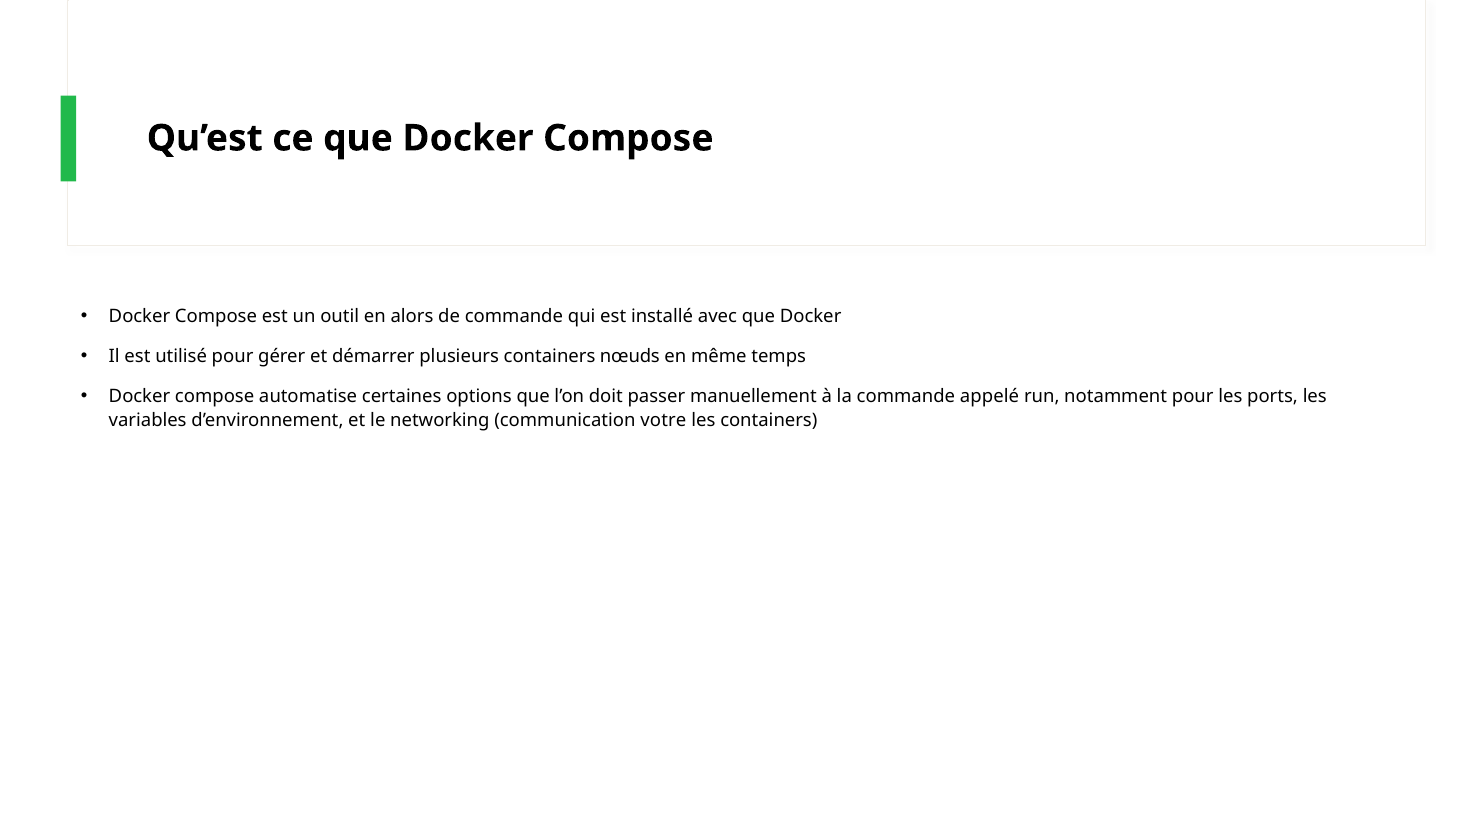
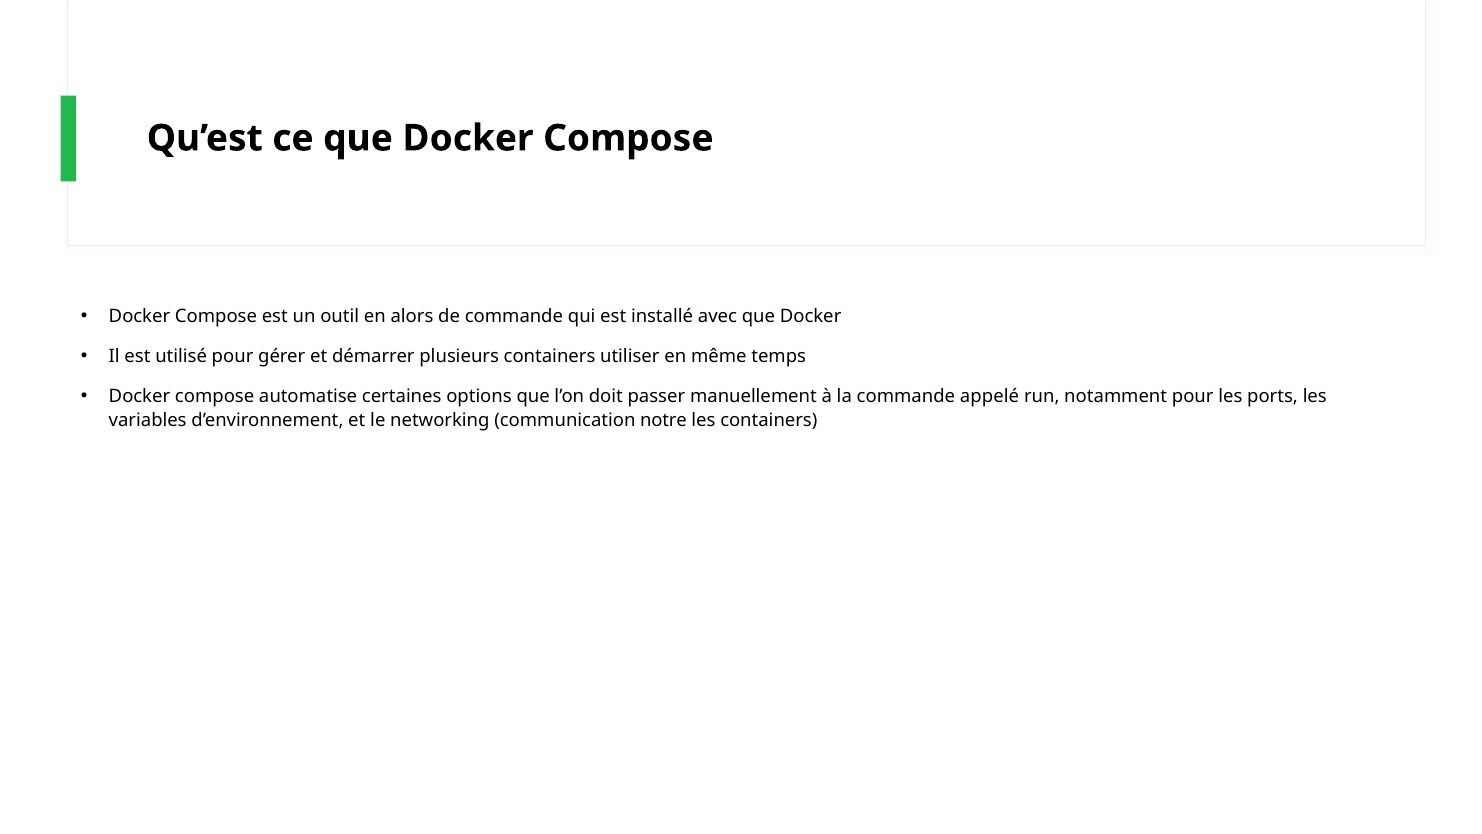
nœuds: nœuds -> utiliser
votre: votre -> notre
